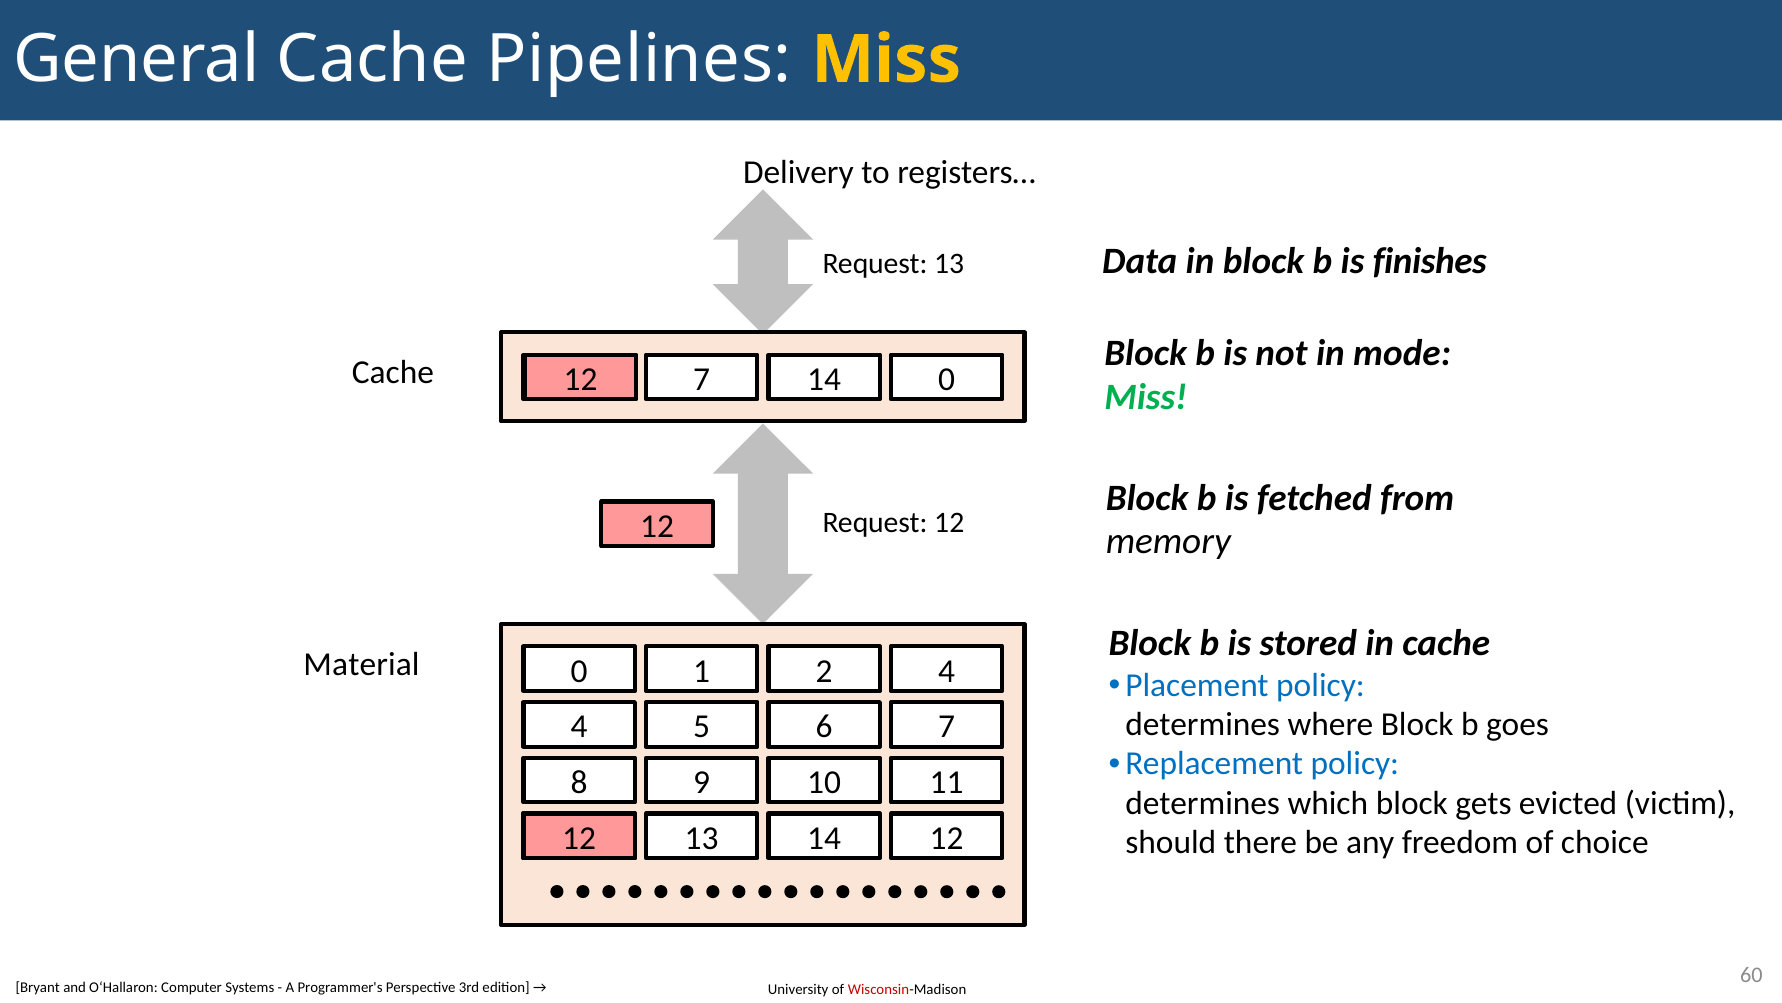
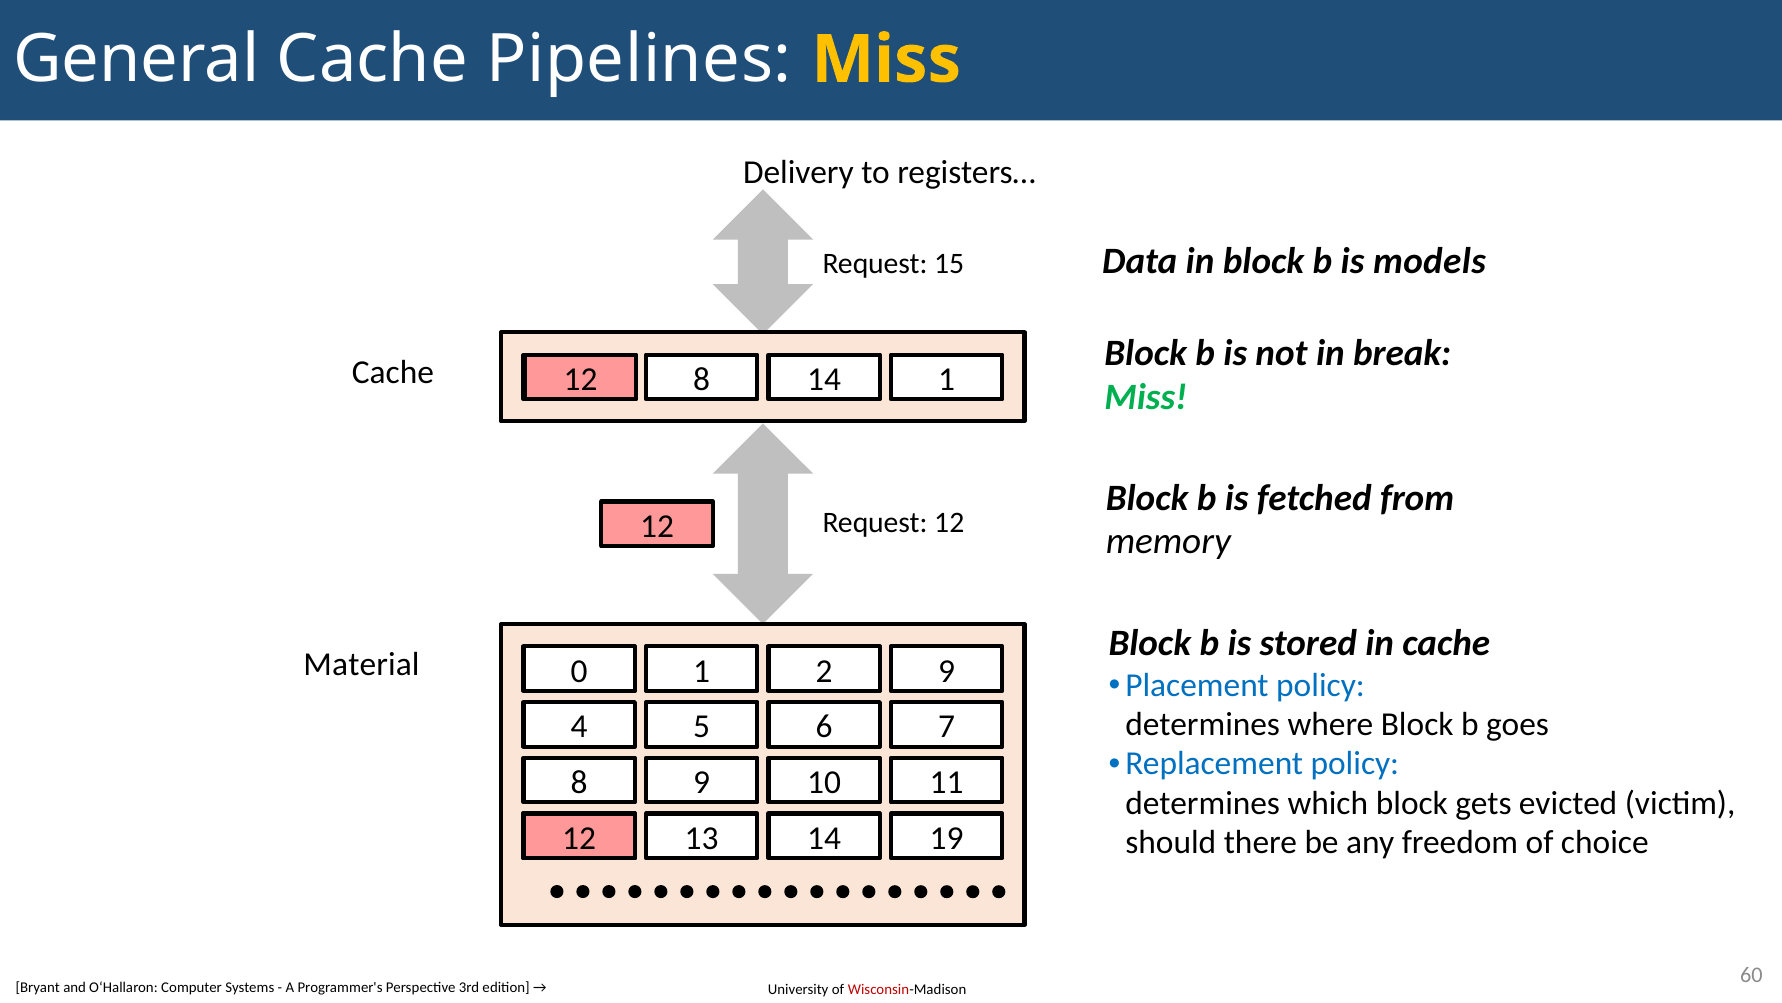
finishes: finishes -> models
Request 13: 13 -> 15
mode: mode -> break
7 at (702, 379): 7 -> 8
14 0: 0 -> 1
2 4: 4 -> 9
14 12: 12 -> 19
